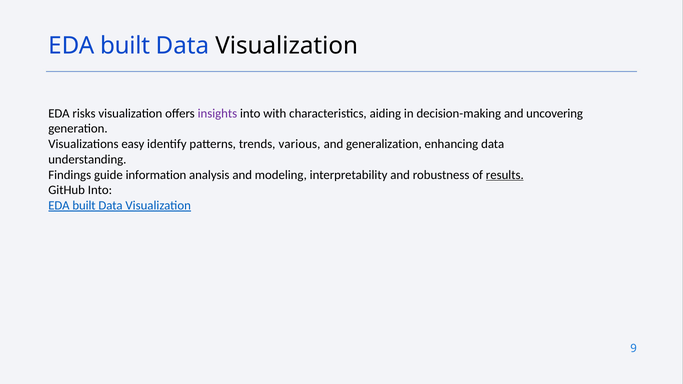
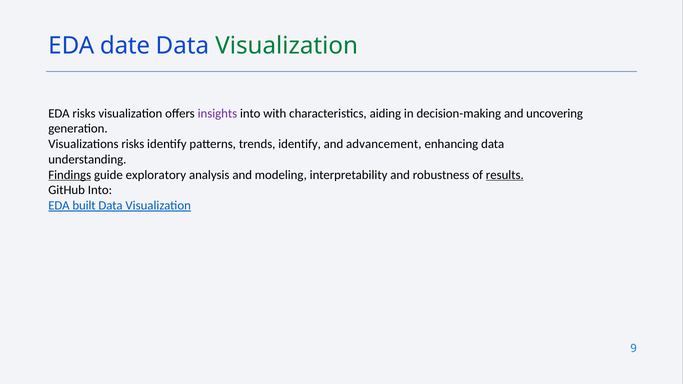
built at (125, 46): built -> date
Visualization at (287, 46) colour: black -> green
Visualizations easy: easy -> risks
trends various: various -> identify
generalization: generalization -> advancement
Findings underline: none -> present
information: information -> exploratory
